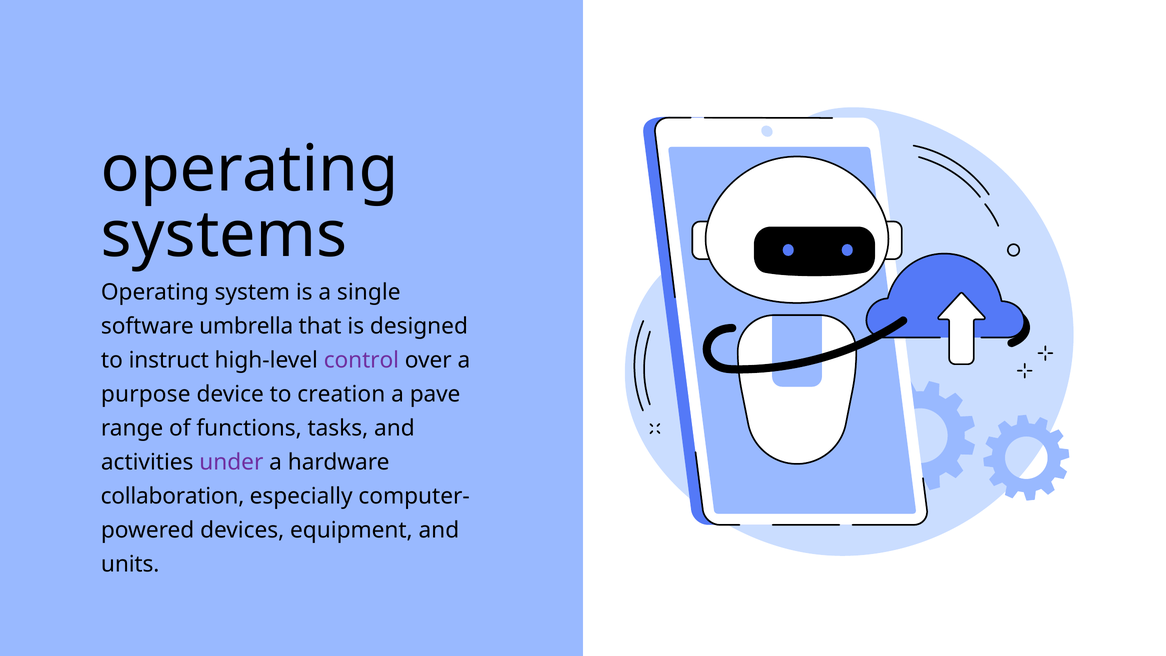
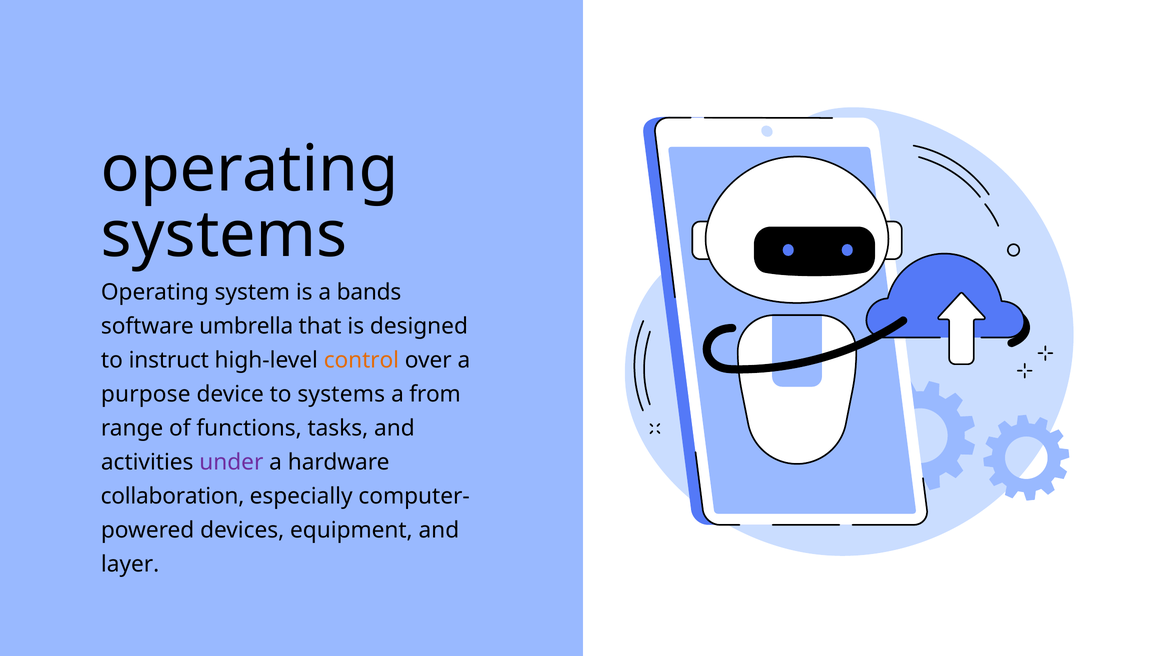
single: single -> bands
control colour: purple -> orange
to creation: creation -> systems
pave: pave -> from
units: units -> layer
